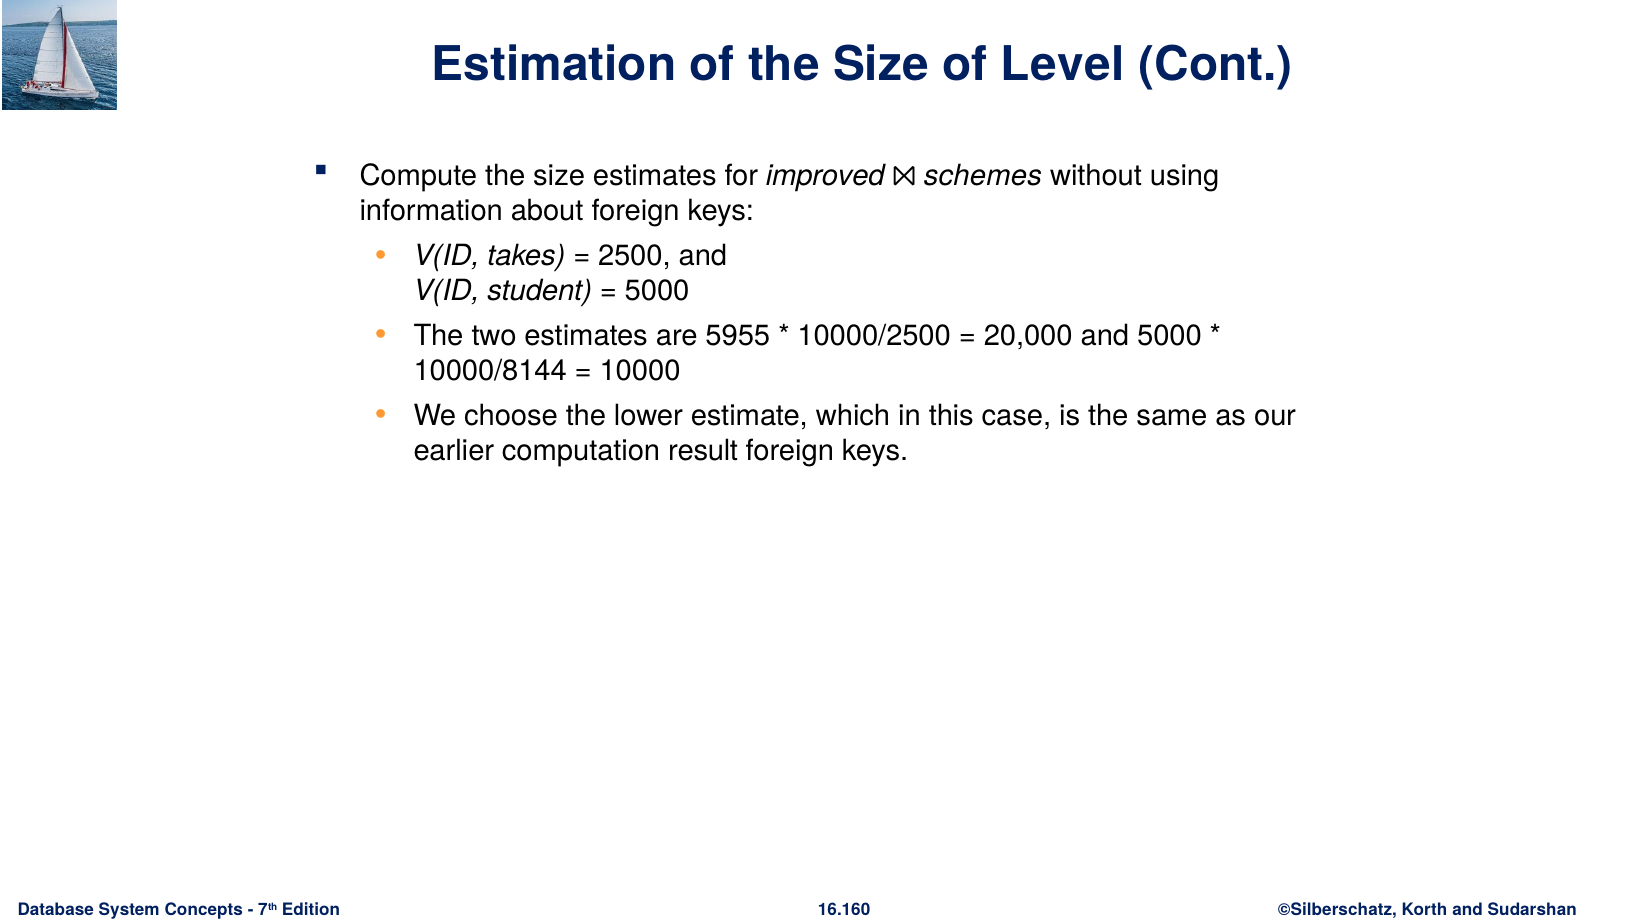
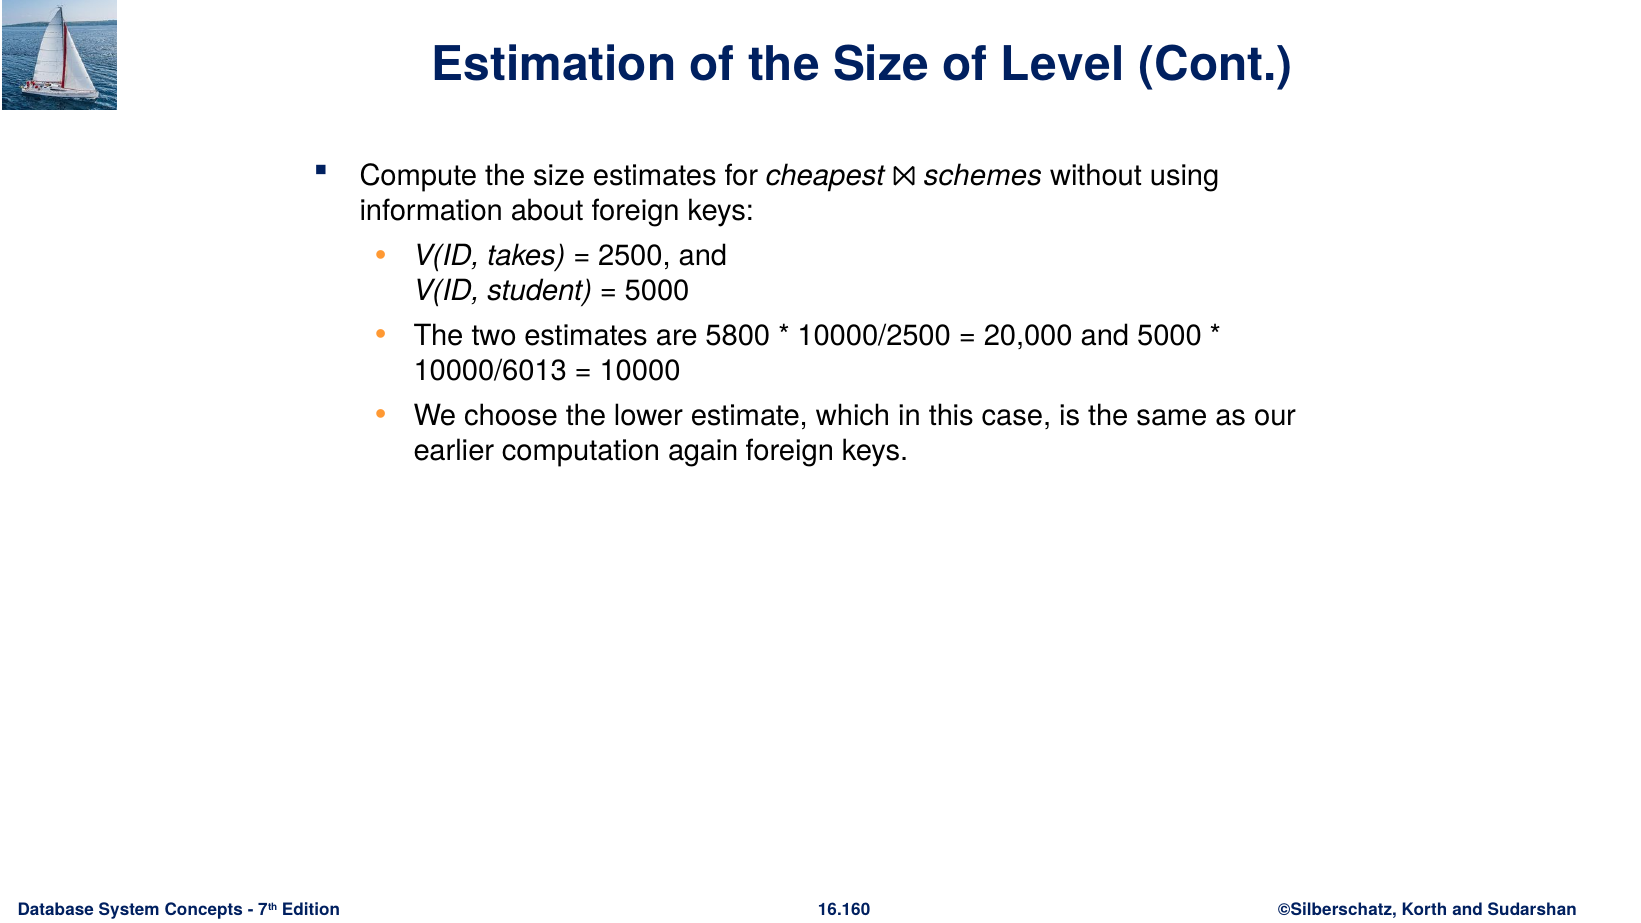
improved: improved -> cheapest
5955: 5955 -> 5800
10000/8144: 10000/8144 -> 10000/6013
result: result -> again
